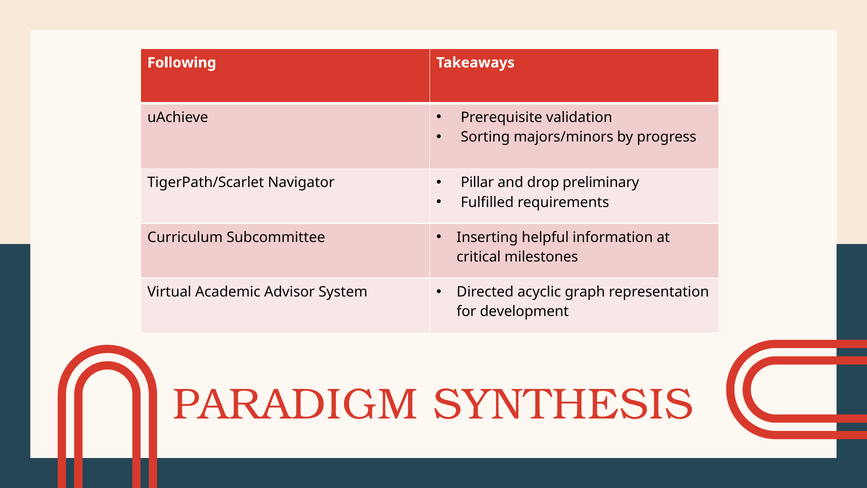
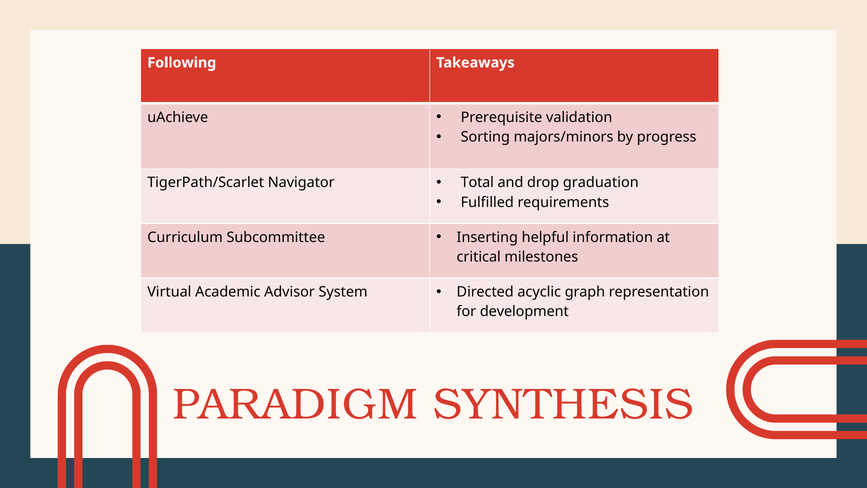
Pillar: Pillar -> Total
preliminary: preliminary -> graduation
